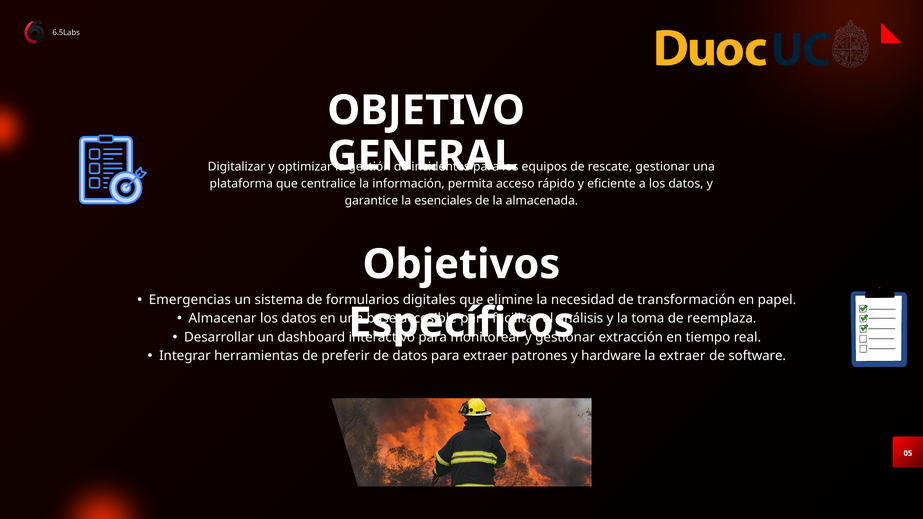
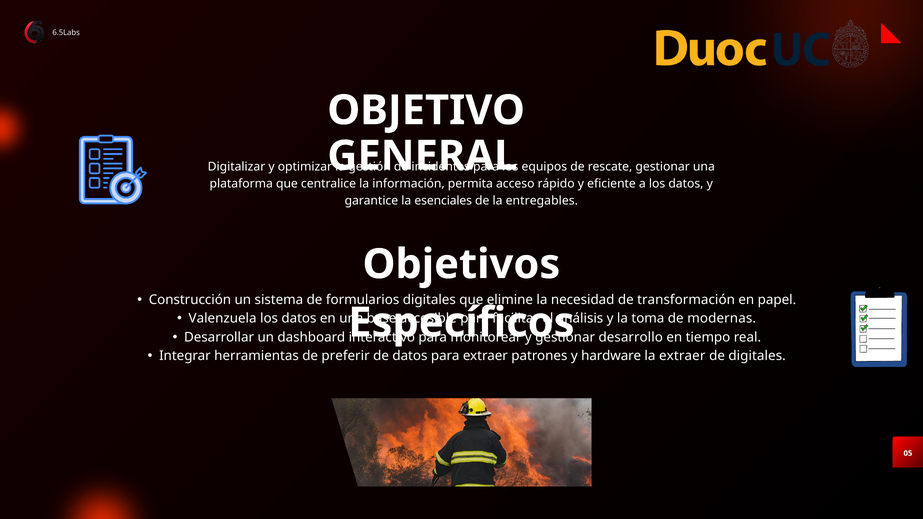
almacenada: almacenada -> entregables
Emergencias: Emergencias -> Construcción
Almacenar: Almacenar -> Valenzuela
reemplaza: reemplaza -> modernas
extracción: extracción -> desarrollo
de software: software -> digitales
